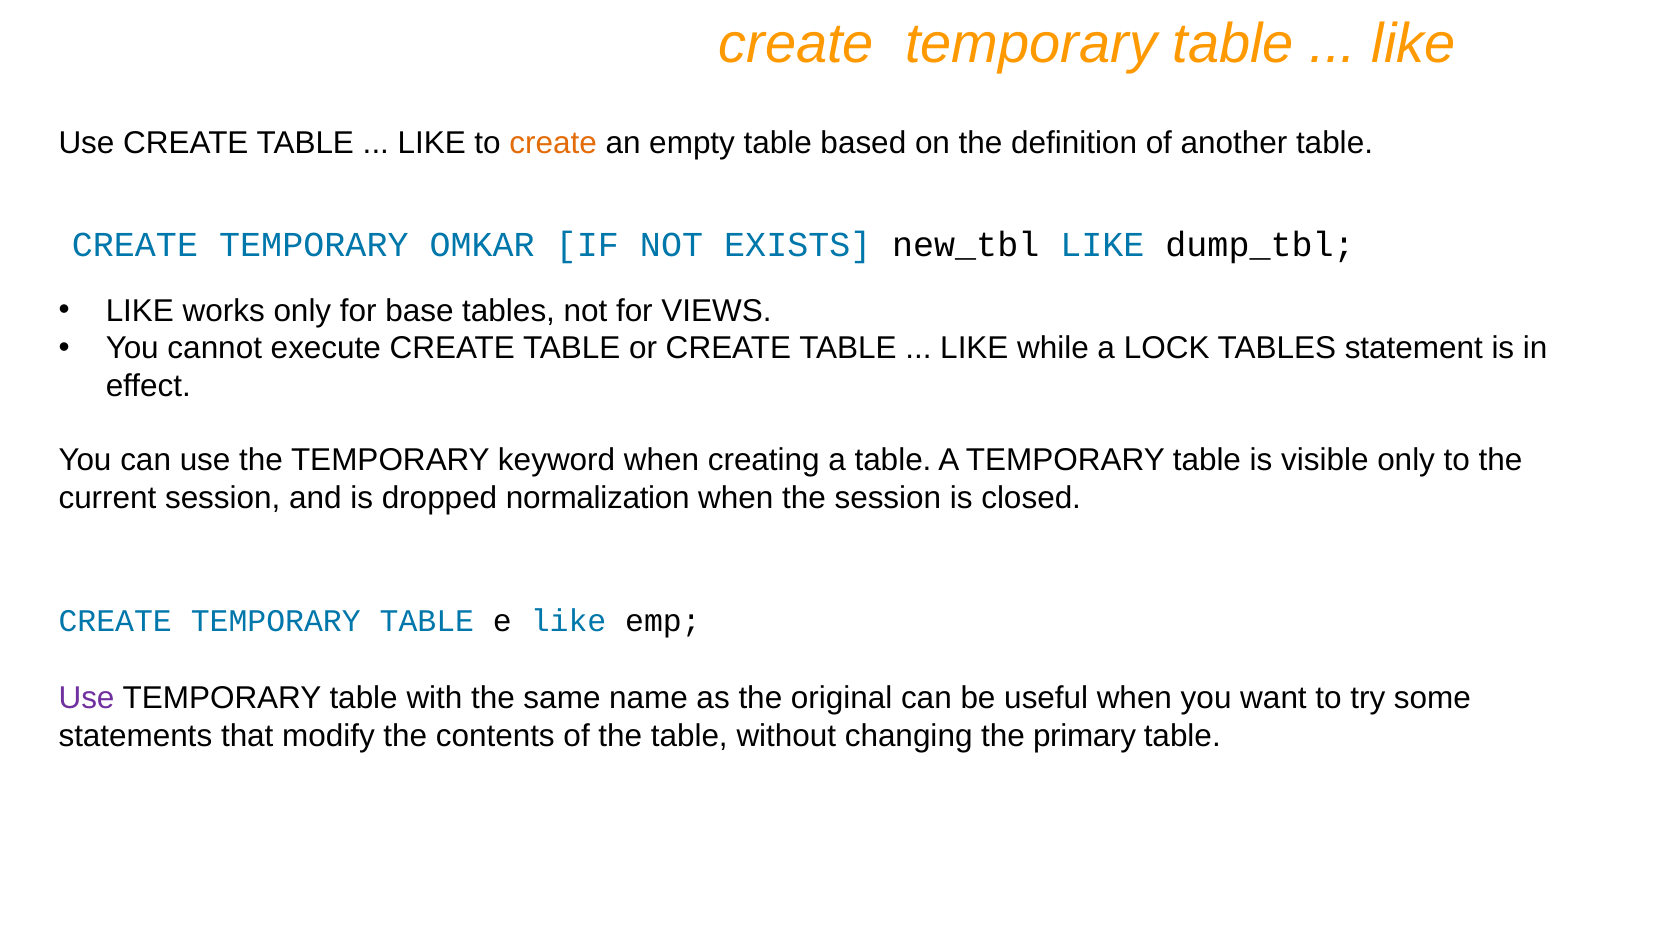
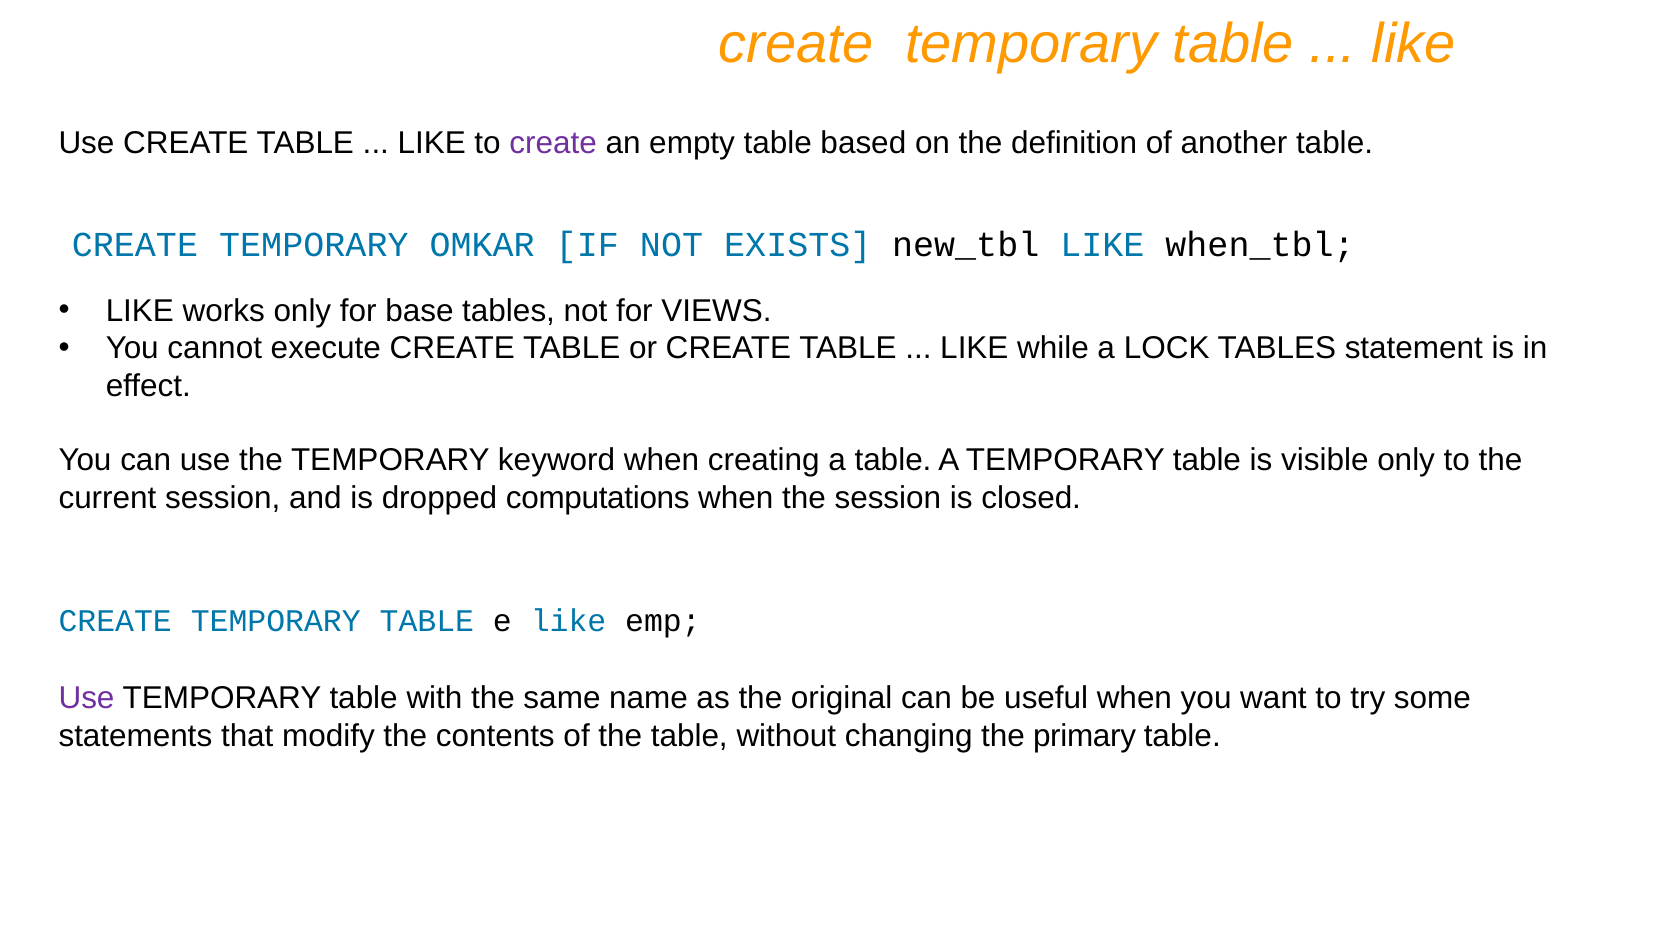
create at (553, 143) colour: orange -> purple
dump_tbl: dump_tbl -> when_tbl
normalization: normalization -> computations
